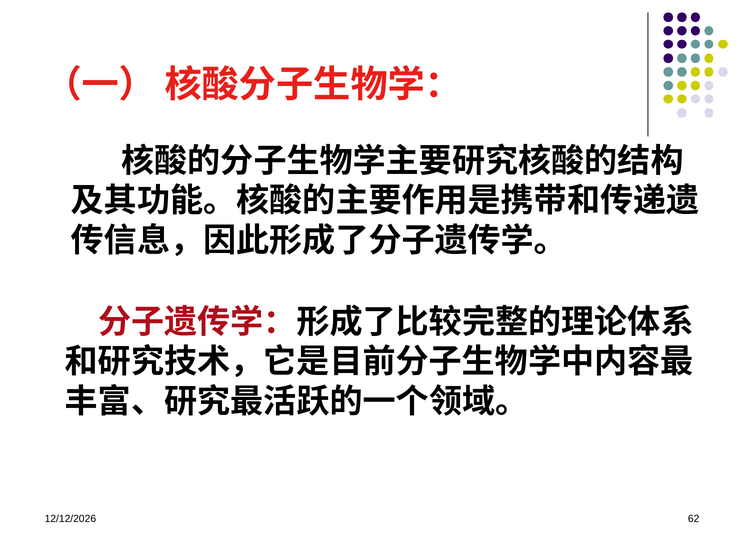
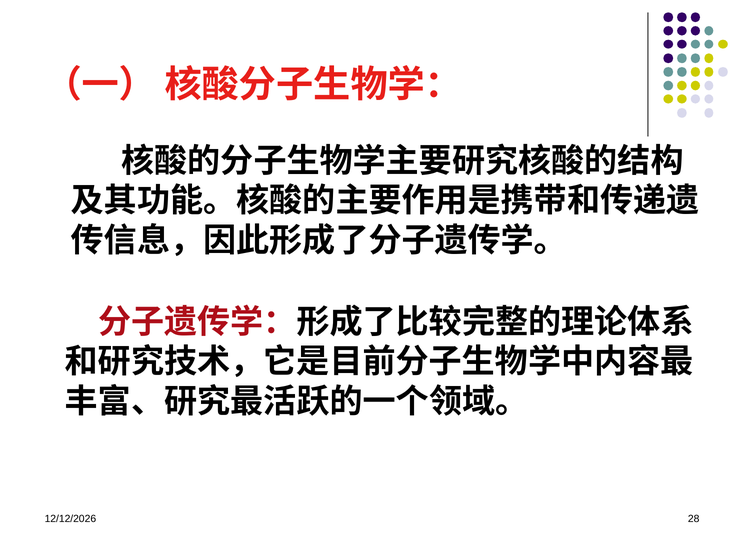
62: 62 -> 28
